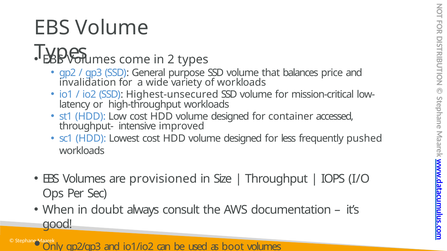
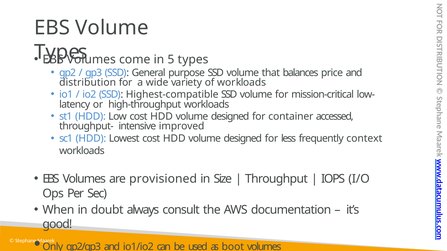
2: 2 -> 5
invalidation: invalidation -> distribution
Highest-unsecured: Highest-unsecured -> Highest-compatible
pushed: pushed -> context
